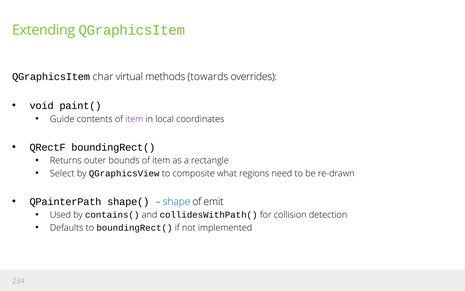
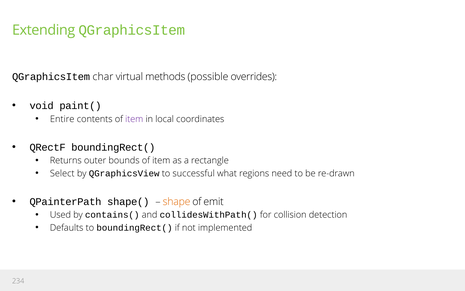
towards: towards -> possible
Guide: Guide -> Entire
composite: composite -> successful
shape colour: blue -> orange
